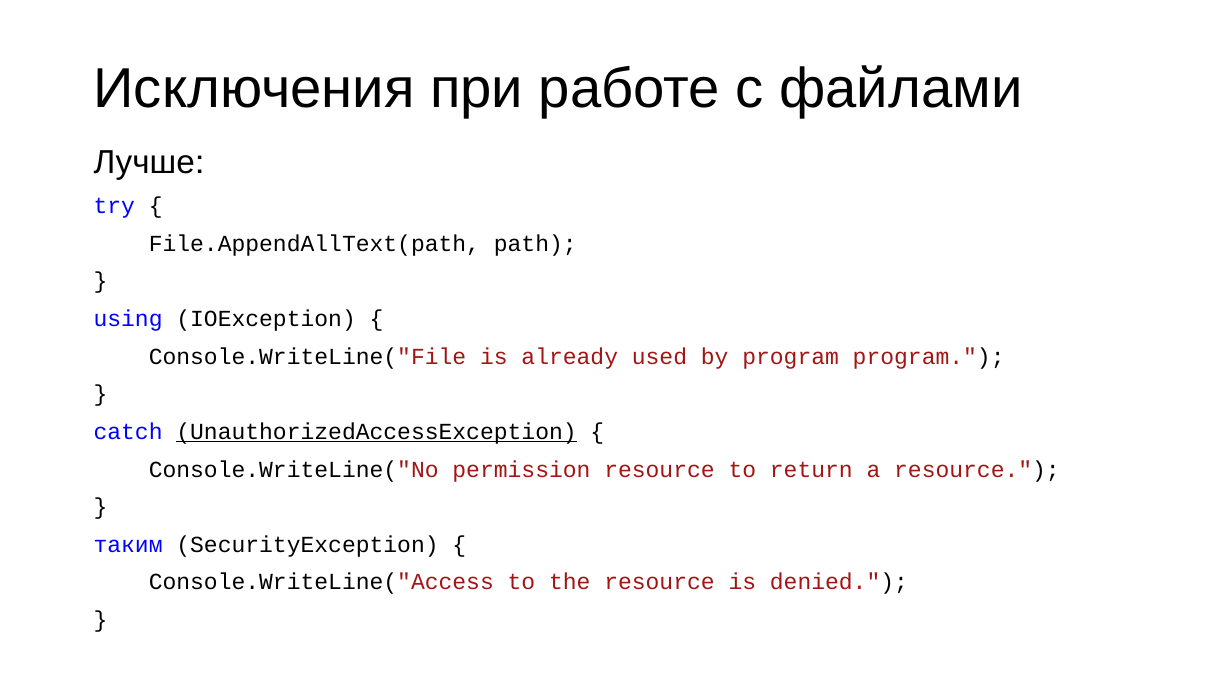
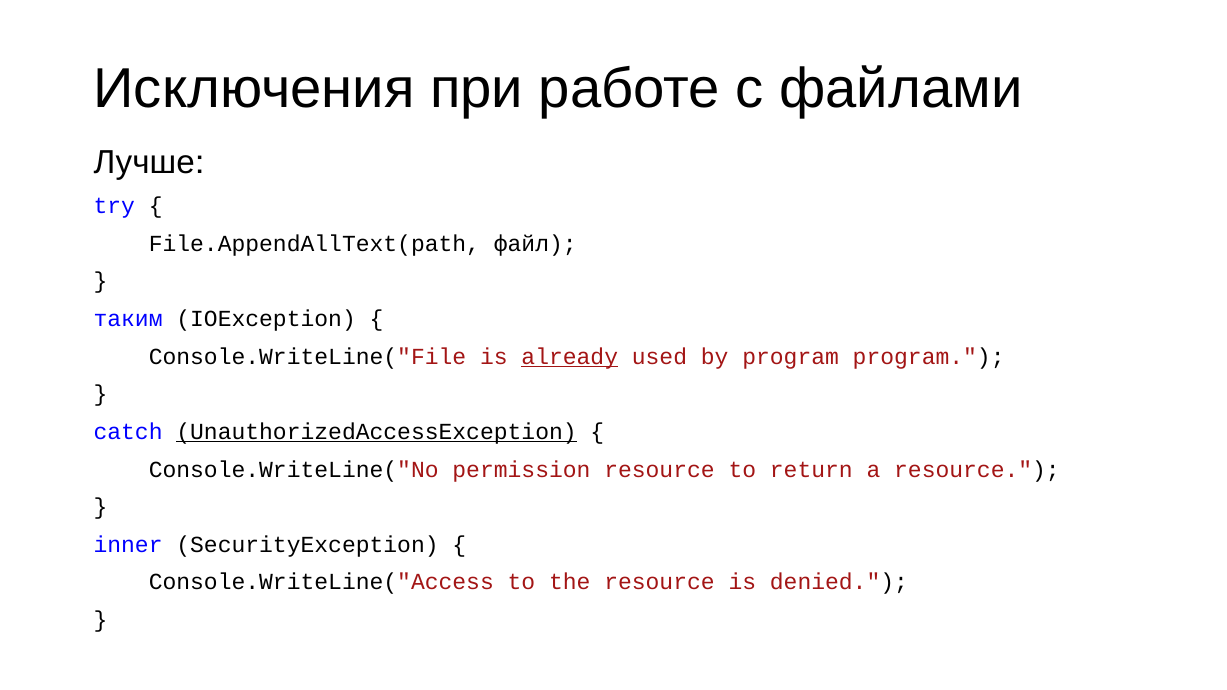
path: path -> файл
using: using -> таким
already underline: none -> present
таким: таким -> inner
